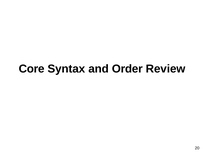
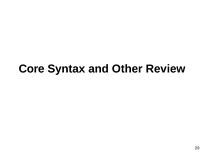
Order: Order -> Other
